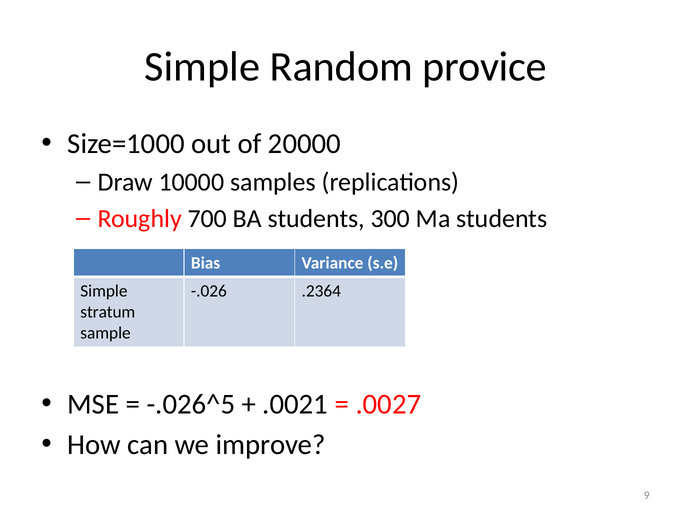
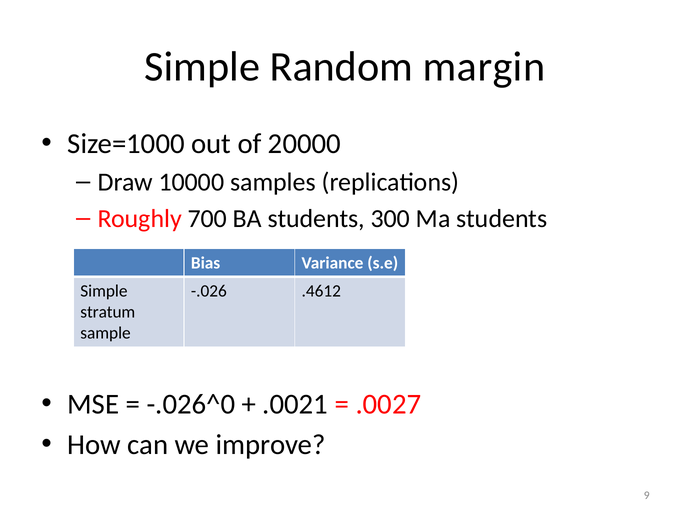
provice: provice -> margin
.2364: .2364 -> .4612
-.026^5: -.026^5 -> -.026^0
